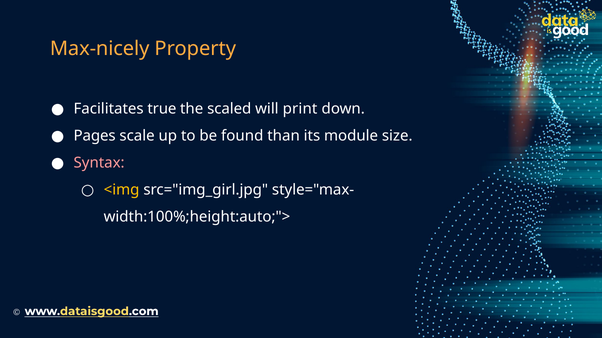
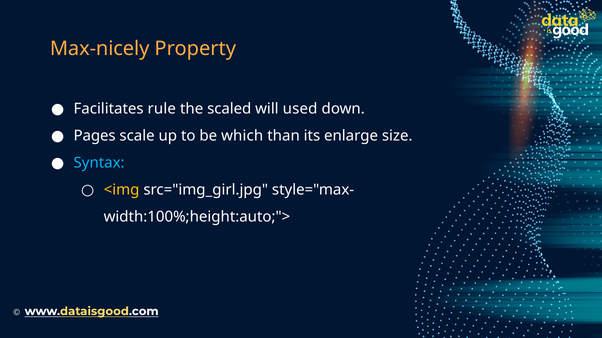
true: true -> rule
print: print -> used
found: found -> which
module: module -> enlarge
Syntax colour: pink -> light blue
